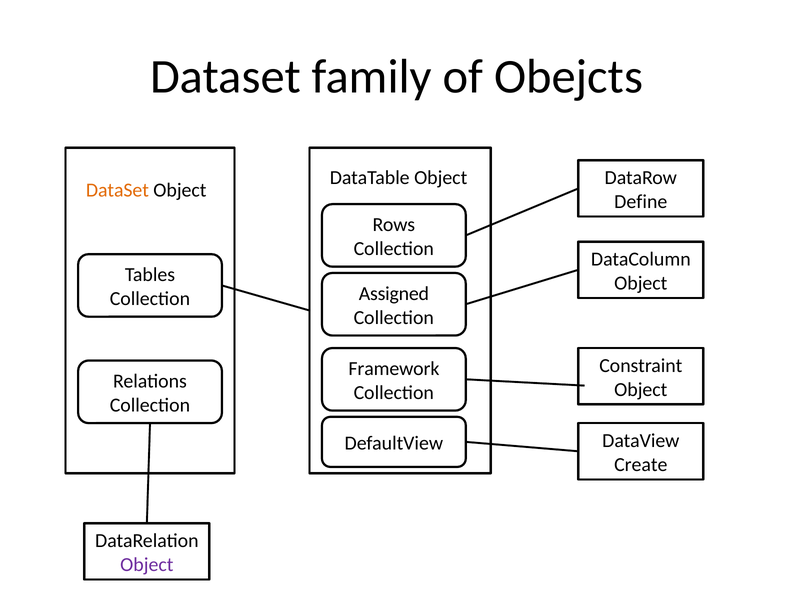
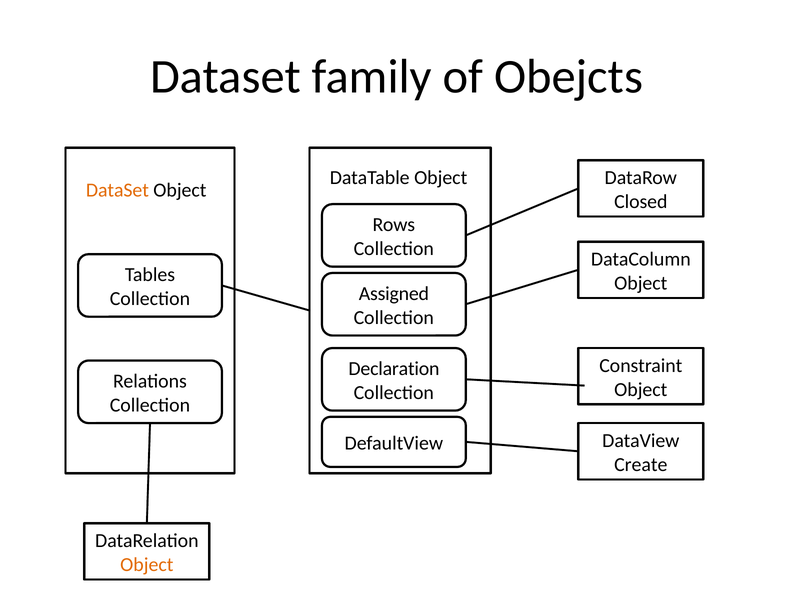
Define: Define -> Closed
Framework: Framework -> Declaration
Object at (147, 564) colour: purple -> orange
